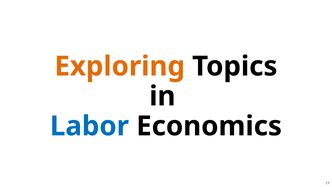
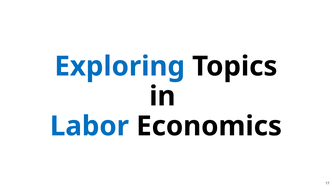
Exploring colour: orange -> blue
